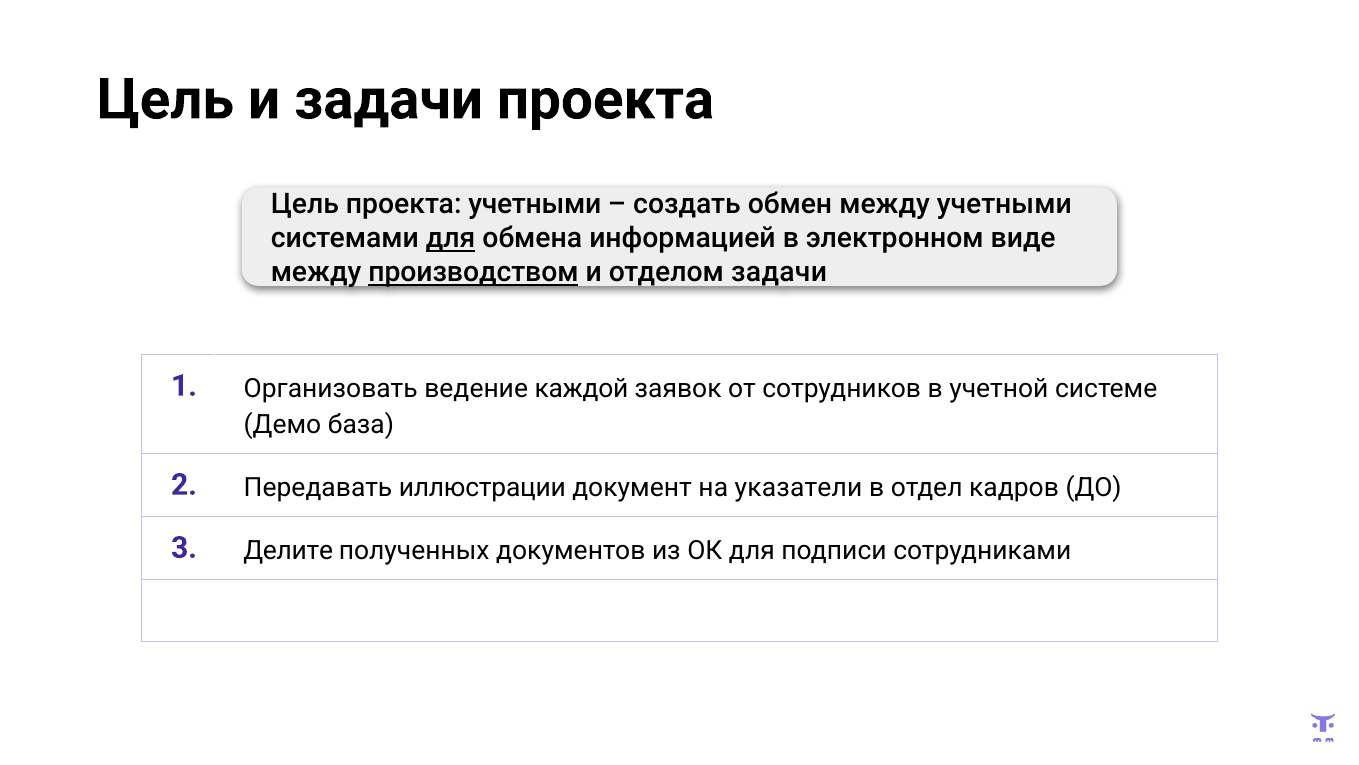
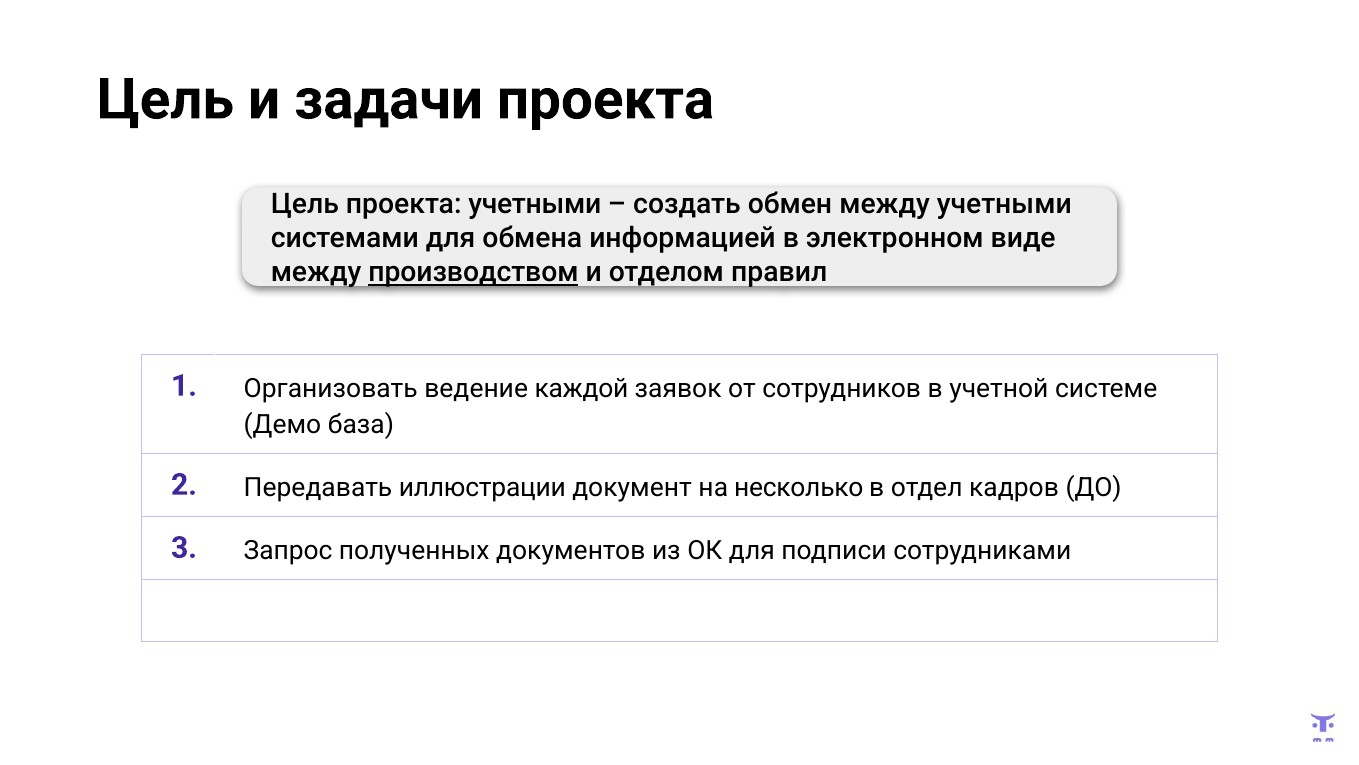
для at (451, 238) underline: present -> none
отделом задачи: задачи -> правил
указатели: указатели -> несколько
Делите: Делите -> Запрос
